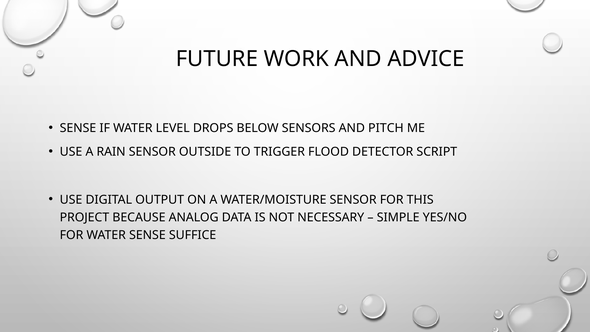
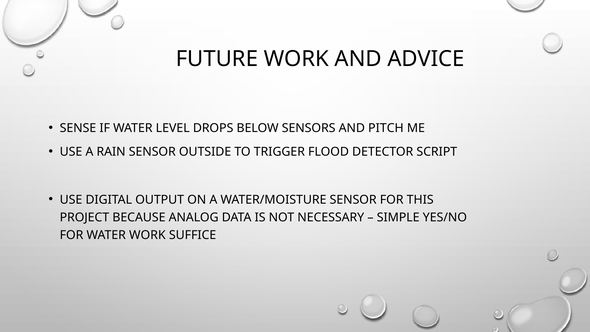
WATER SENSE: SENSE -> WORK
